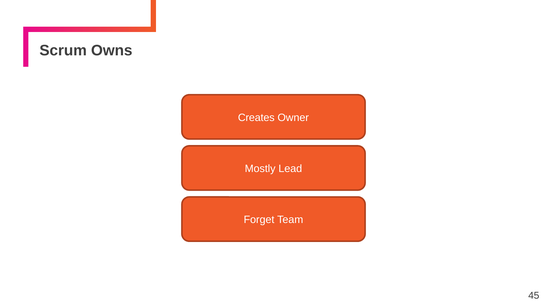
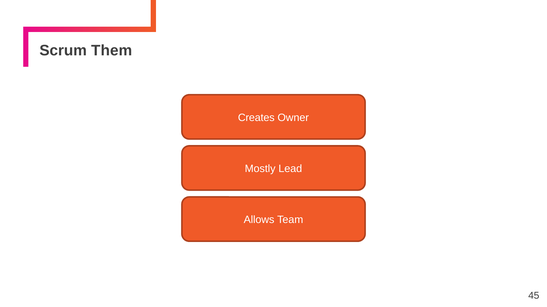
Owns: Owns -> Them
Forget: Forget -> Allows
